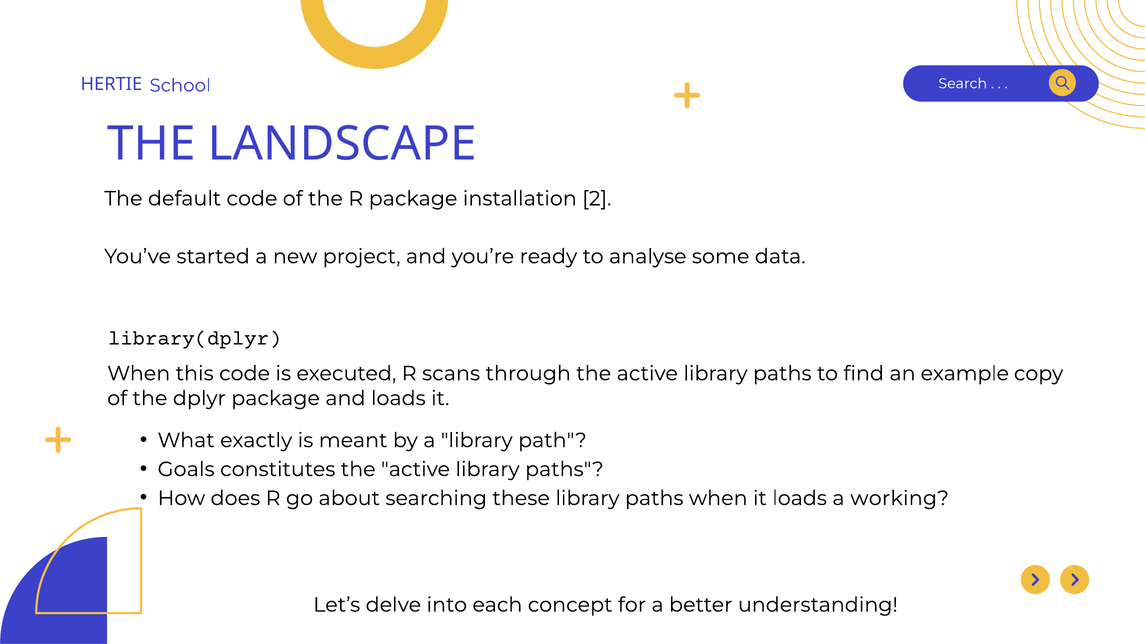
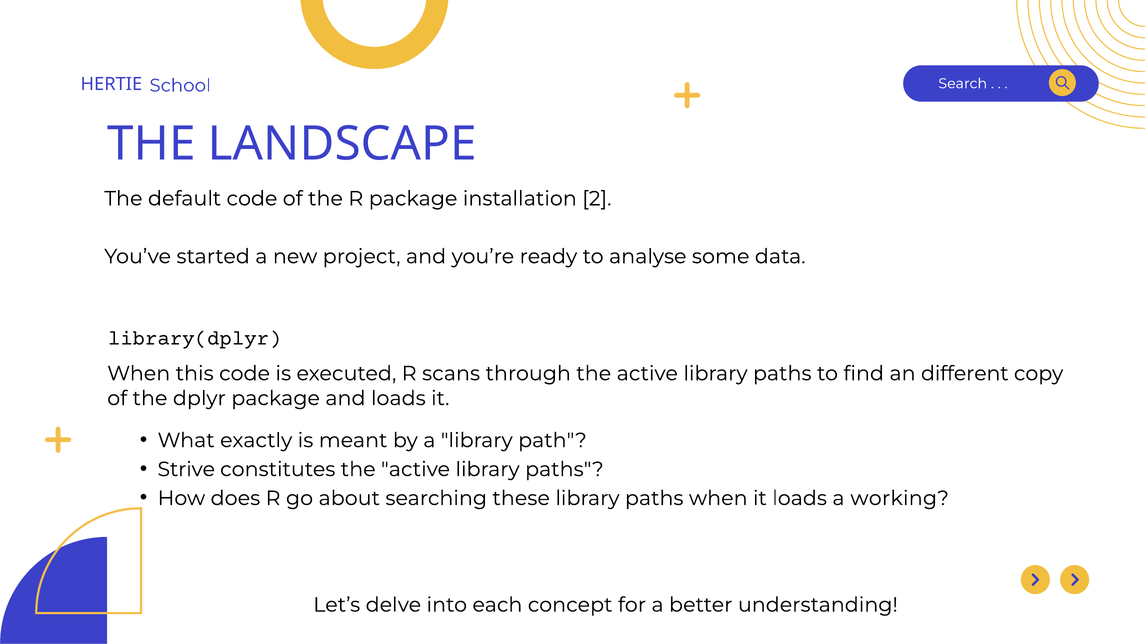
example: example -> different
Goals: Goals -> Strive
